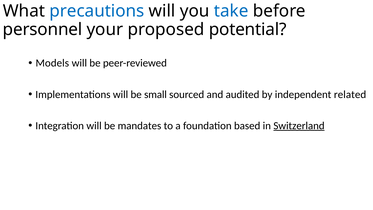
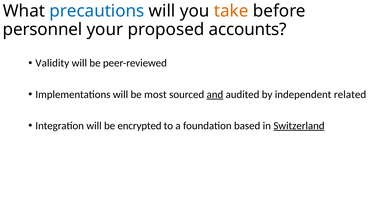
take colour: blue -> orange
potential: potential -> accounts
Models: Models -> Validity
small: small -> most
and underline: none -> present
mandates: mandates -> encrypted
